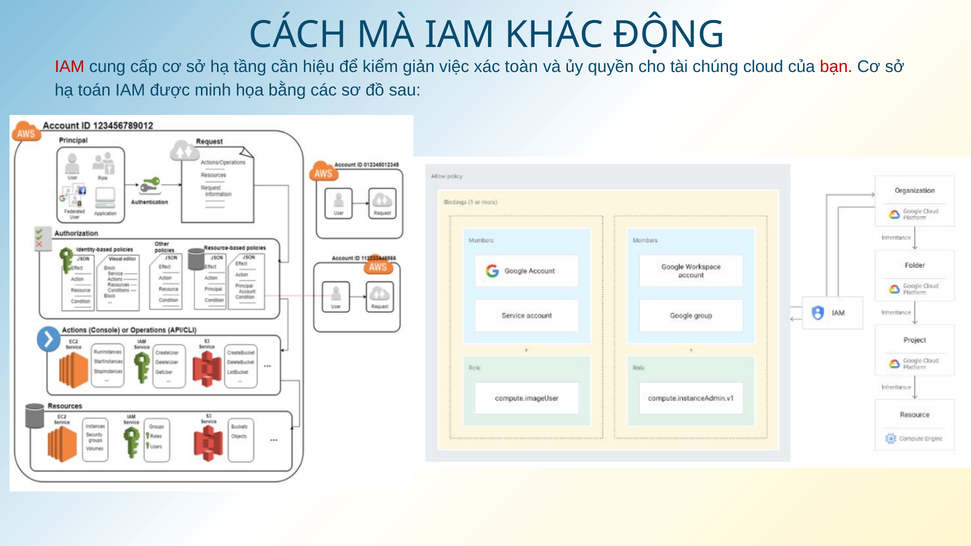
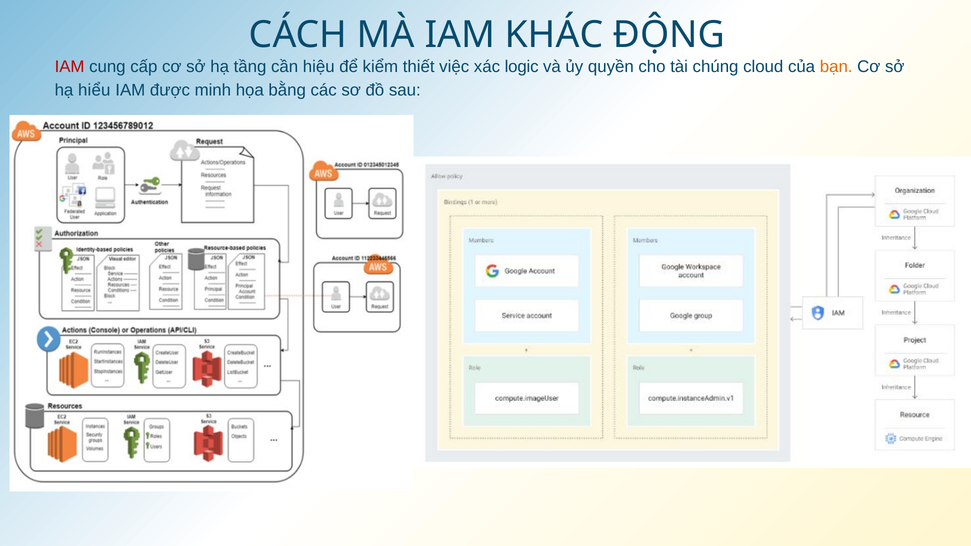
giản: giản -> thiết
toàn: toàn -> logic
bạn colour: red -> orange
toán: toán -> hiểu
